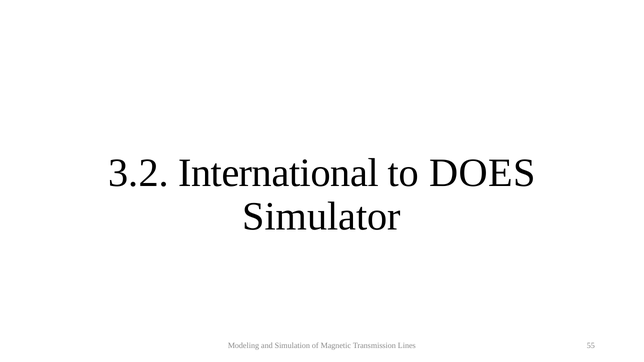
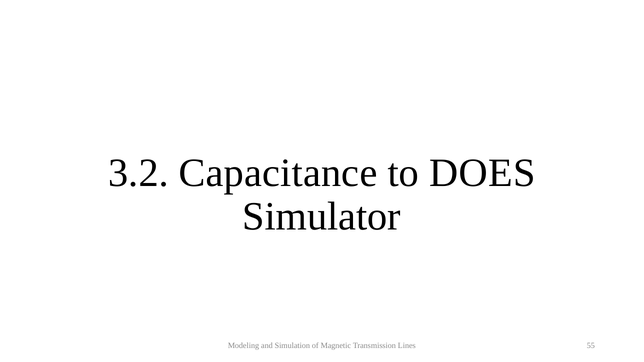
International: International -> Capacitance
